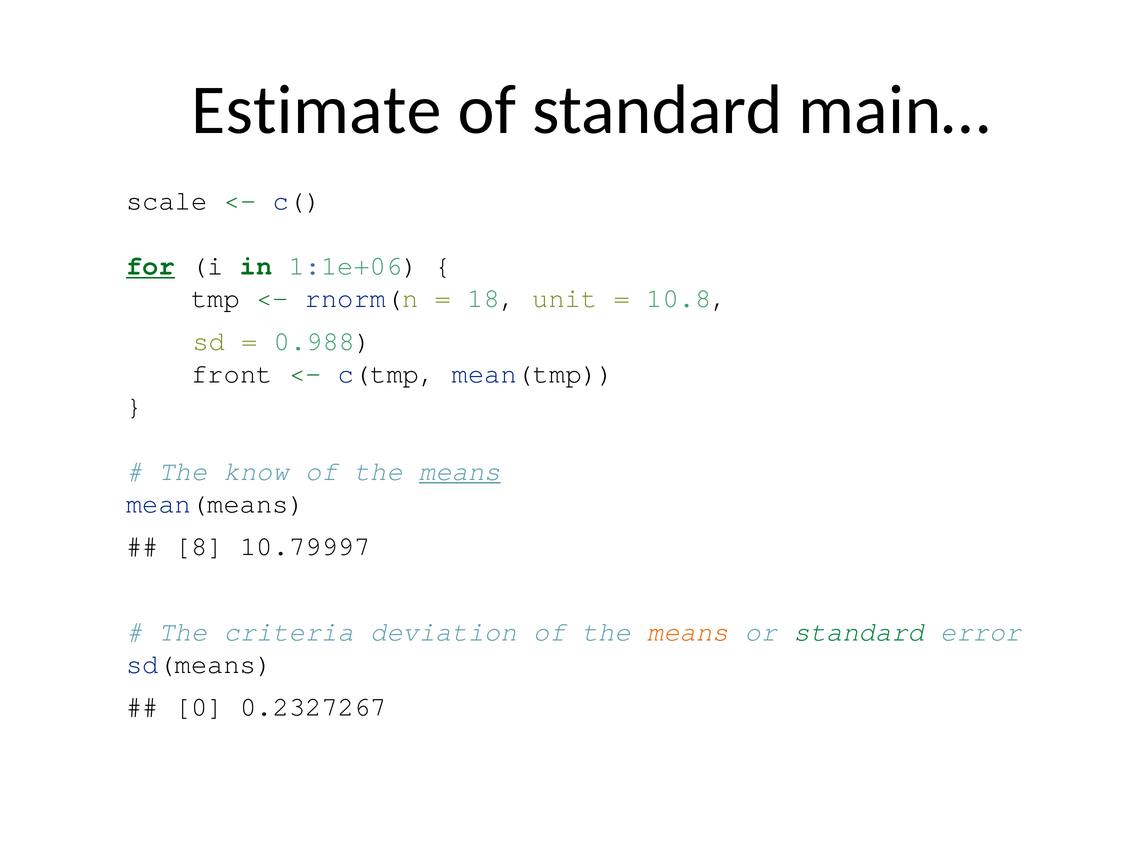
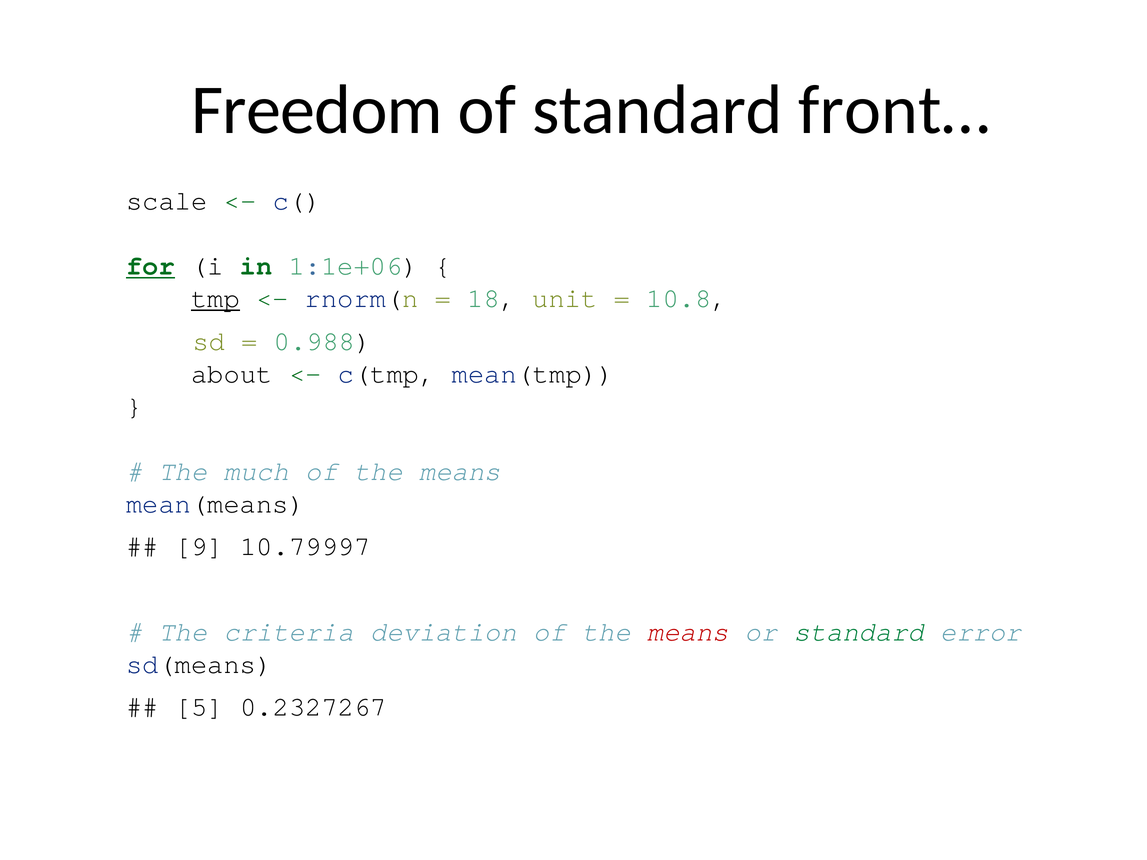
Estimate: Estimate -> Freedom
main…: main… -> front…
tmp underline: none -> present
front: front -> about
know: know -> much
means at (460, 471) underline: present -> none
8: 8 -> 9
means at (688, 632) colour: orange -> red
0: 0 -> 5
